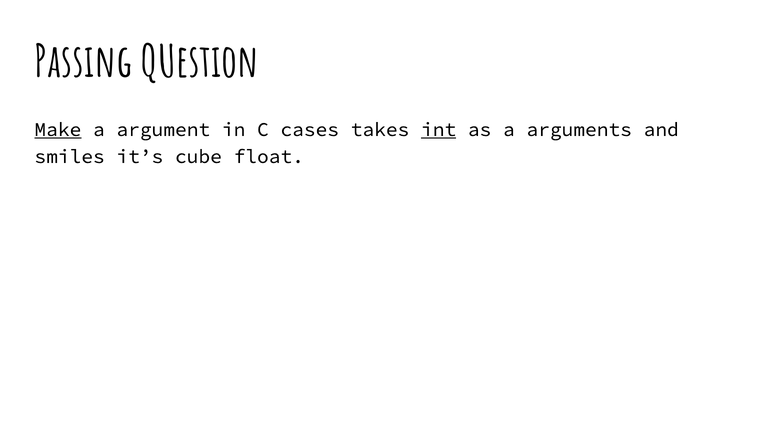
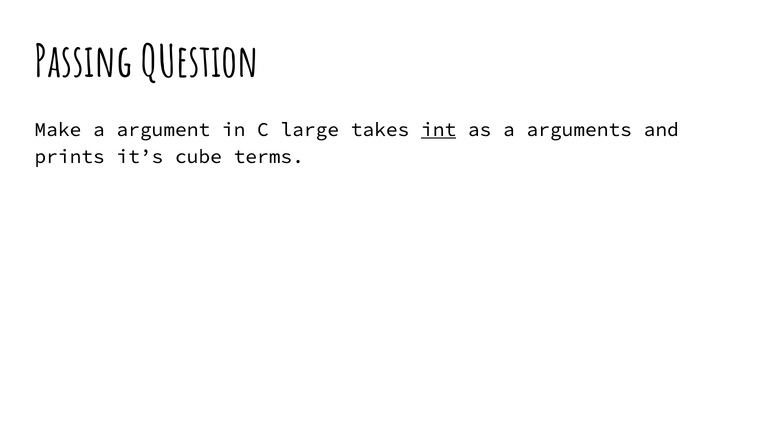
Make underline: present -> none
cases: cases -> large
smiles: smiles -> prints
float: float -> terms
